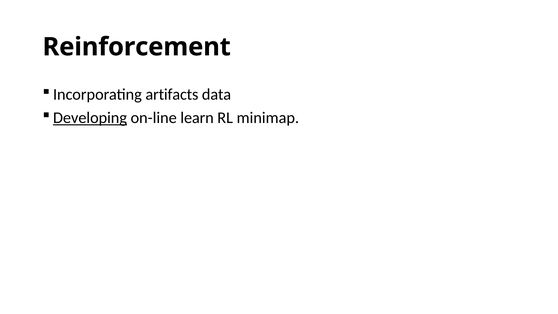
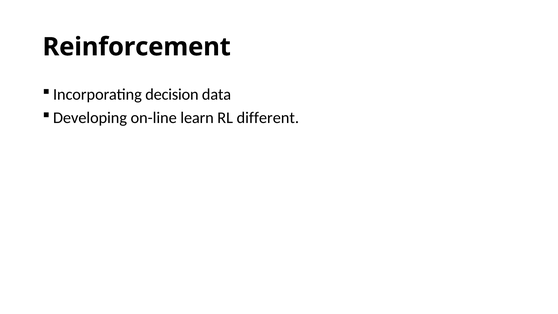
artifacts: artifacts -> decision
Developing underline: present -> none
minimap: minimap -> different
